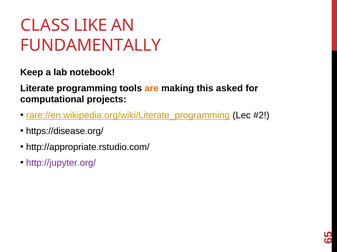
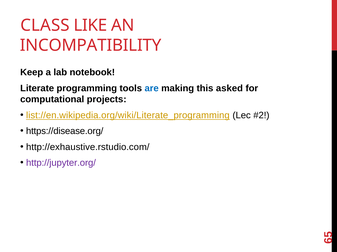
FUNDAMENTALLY: FUNDAMENTALLY -> INCOMPATIBILITY
are colour: orange -> blue
rare://en.wikipedia.org/wiki/Literate_programming: rare://en.wikipedia.org/wiki/Literate_programming -> list://en.wikipedia.org/wiki/Literate_programming
http://appropriate.rstudio.com/: http://appropriate.rstudio.com/ -> http://exhaustive.rstudio.com/
